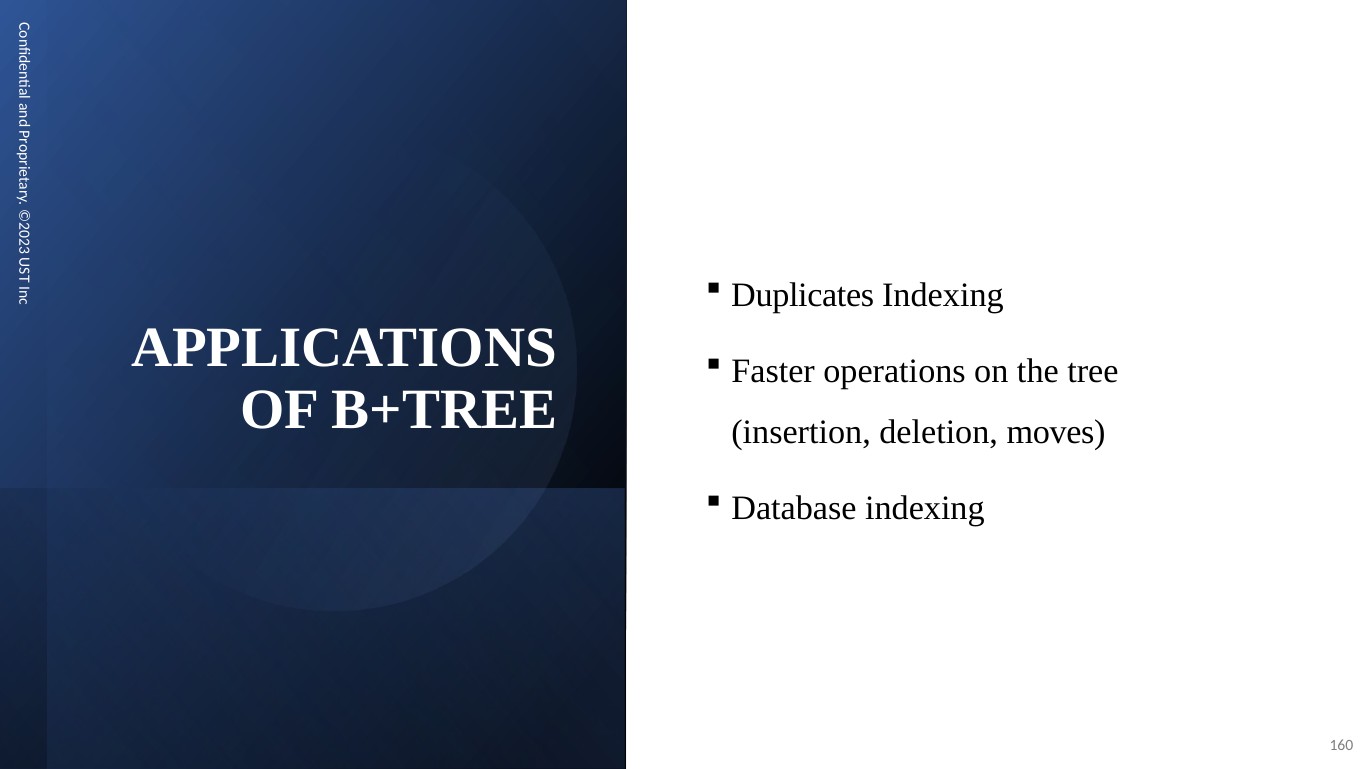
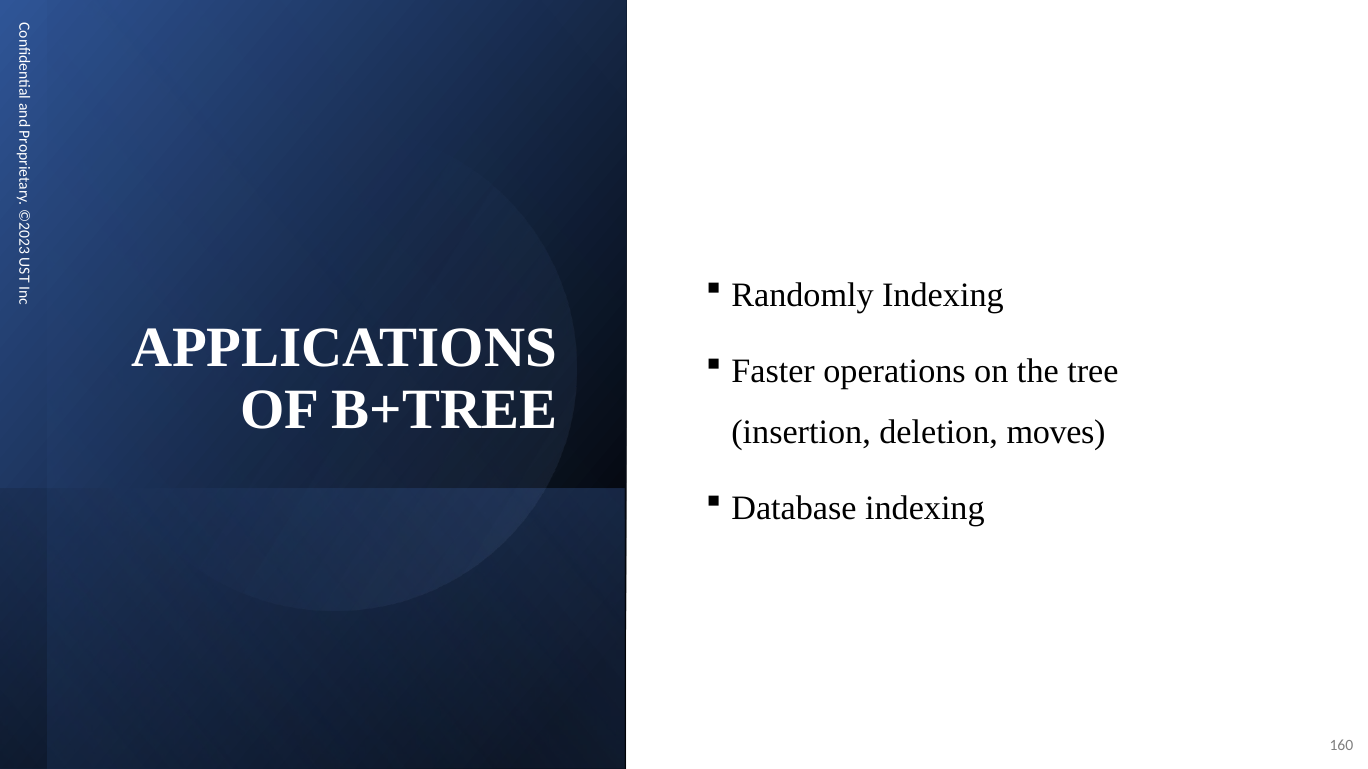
Duplicates: Duplicates -> Randomly
